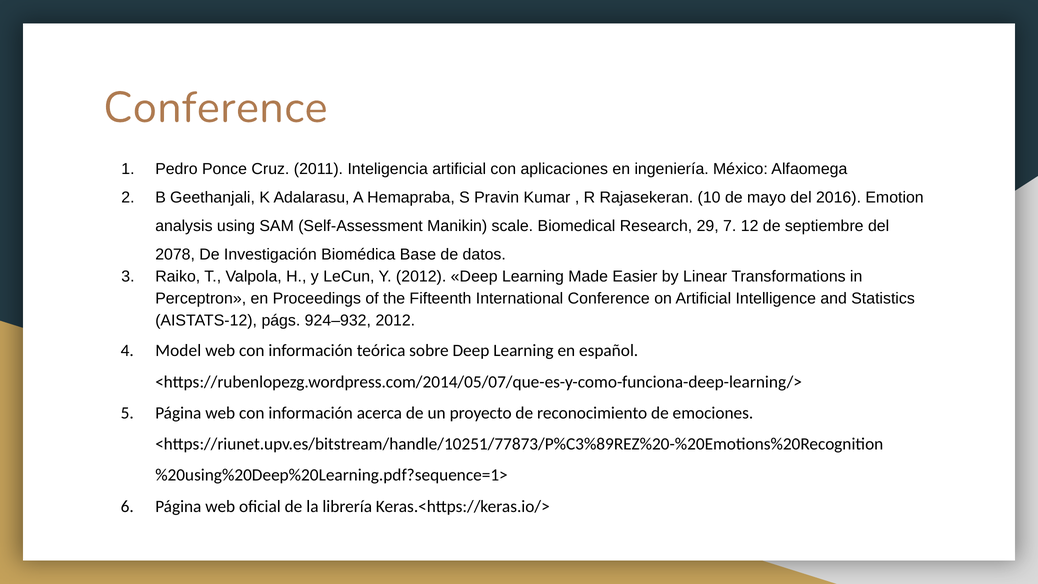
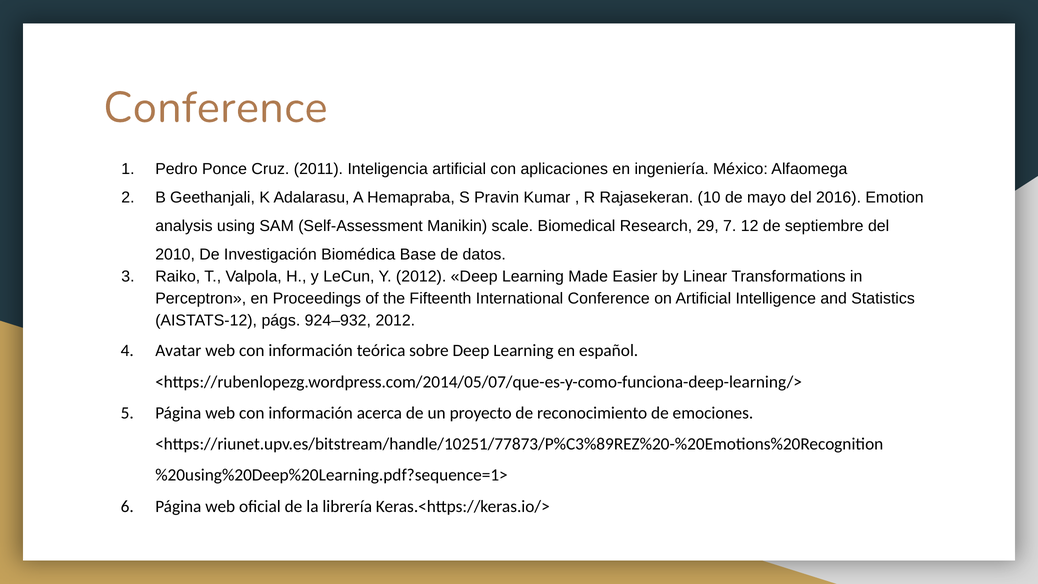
2078: 2078 -> 2010
Model: Model -> Avatar
